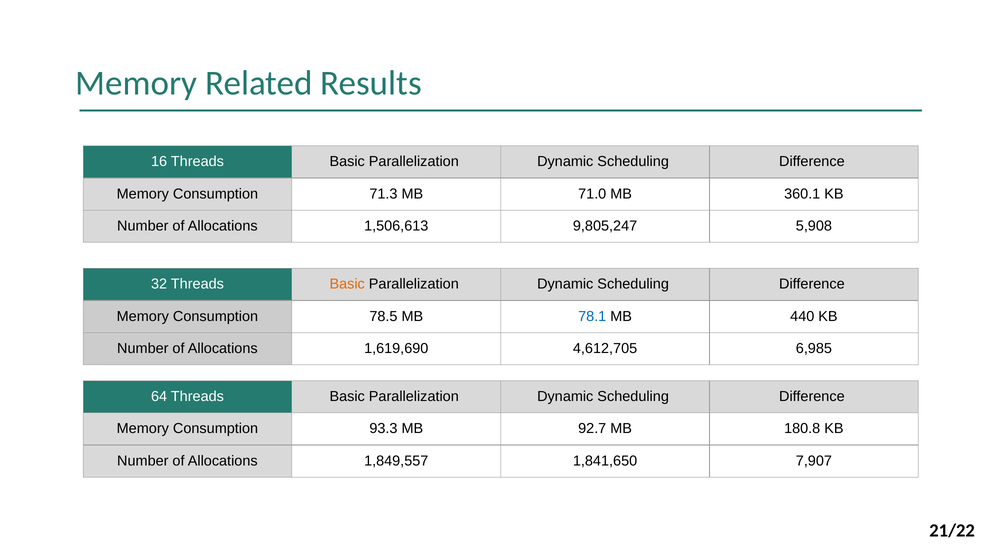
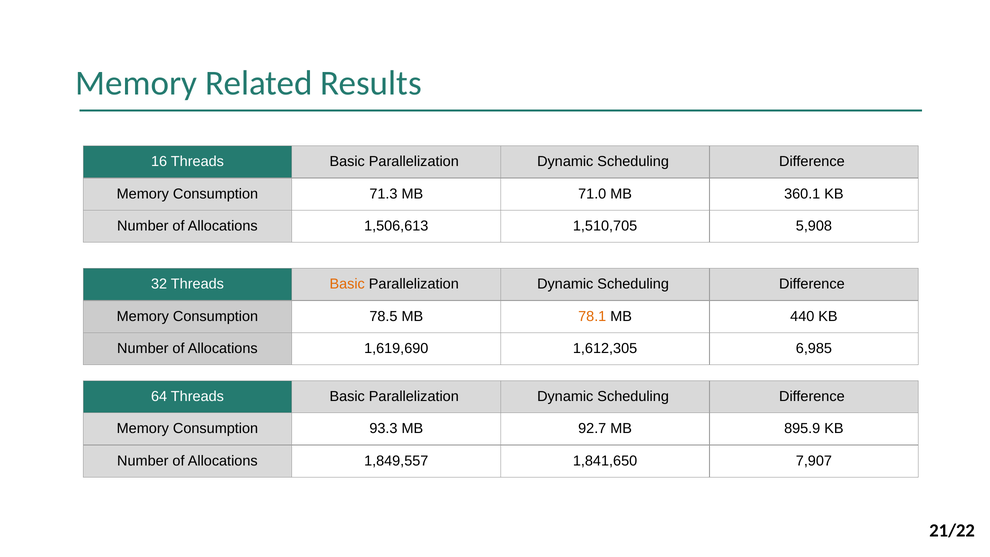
9,805,247: 9,805,247 -> 1,510,705
78.1 colour: blue -> orange
4,612,705: 4,612,705 -> 1,612,305
180.8: 180.8 -> 895.9
